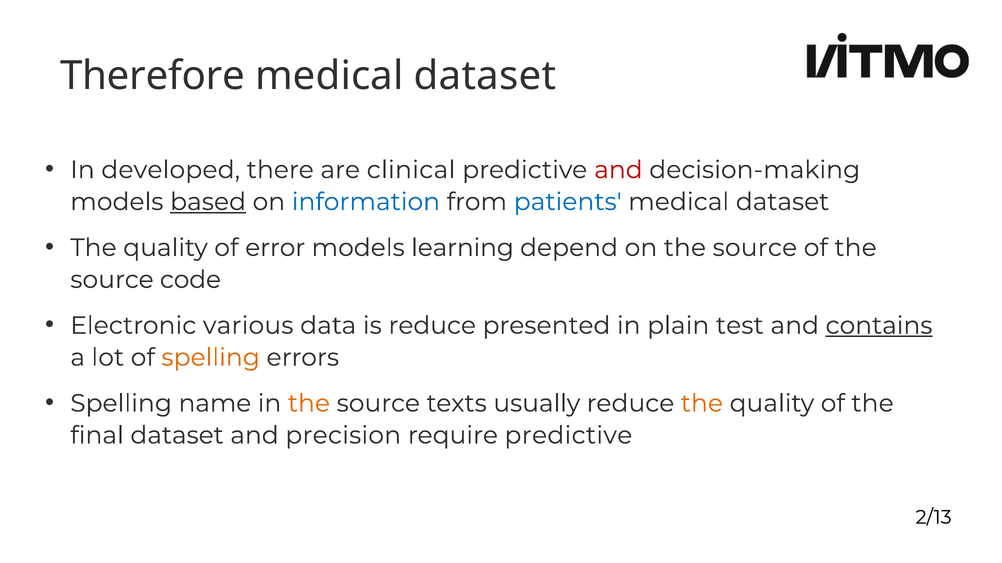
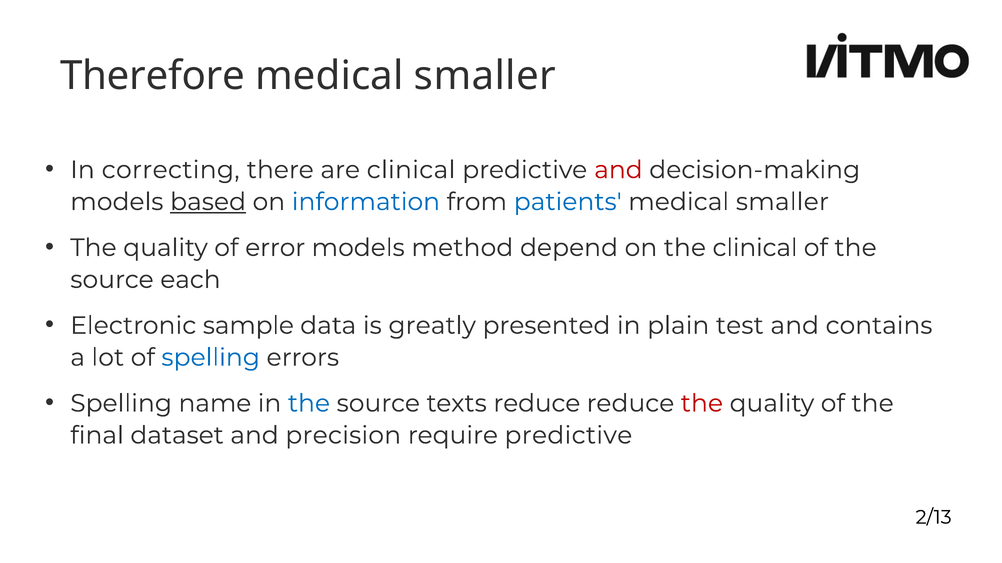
dataset at (485, 76): dataset -> smaller
developed: developed -> correcting
dataset at (783, 202): dataset -> smaller
learning: learning -> method
on the source: source -> clinical
code: code -> each
various: various -> sample
is reduce: reduce -> greatly
contains underline: present -> none
spelling at (211, 358) colour: orange -> blue
the at (309, 404) colour: orange -> blue
texts usually: usually -> reduce
the at (702, 404) colour: orange -> red
